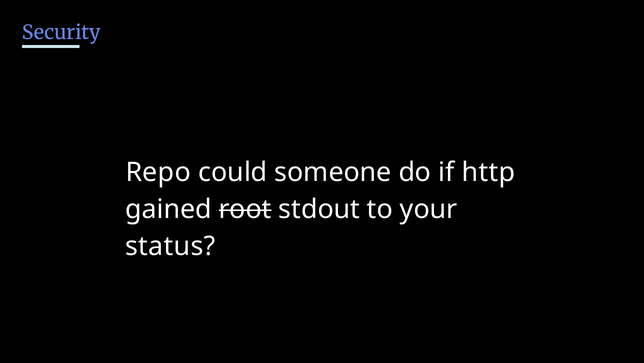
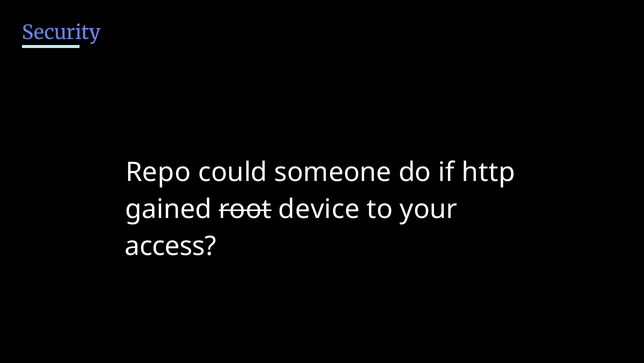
stdout: stdout -> device
status: status -> access
